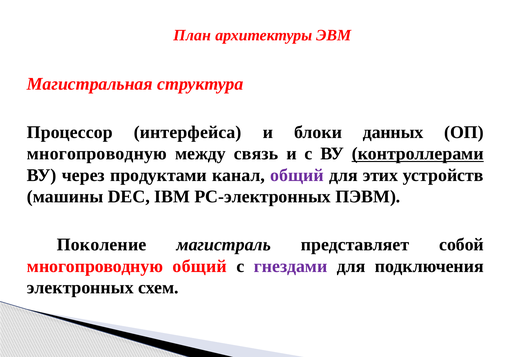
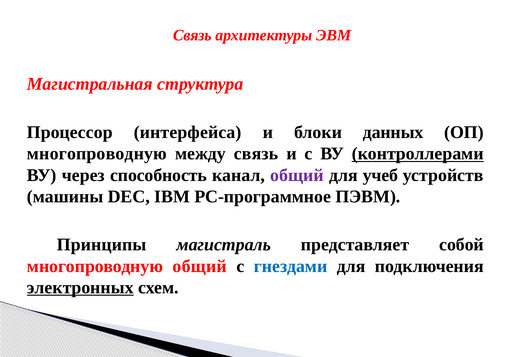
План at (192, 35): План -> Связь
продуктами: продуктами -> способность
этих: этих -> учеб
PC-электронных: PC-электронных -> PC-программное
Поколение: Поколение -> Принципы
гнездами colour: purple -> blue
электронных underline: none -> present
